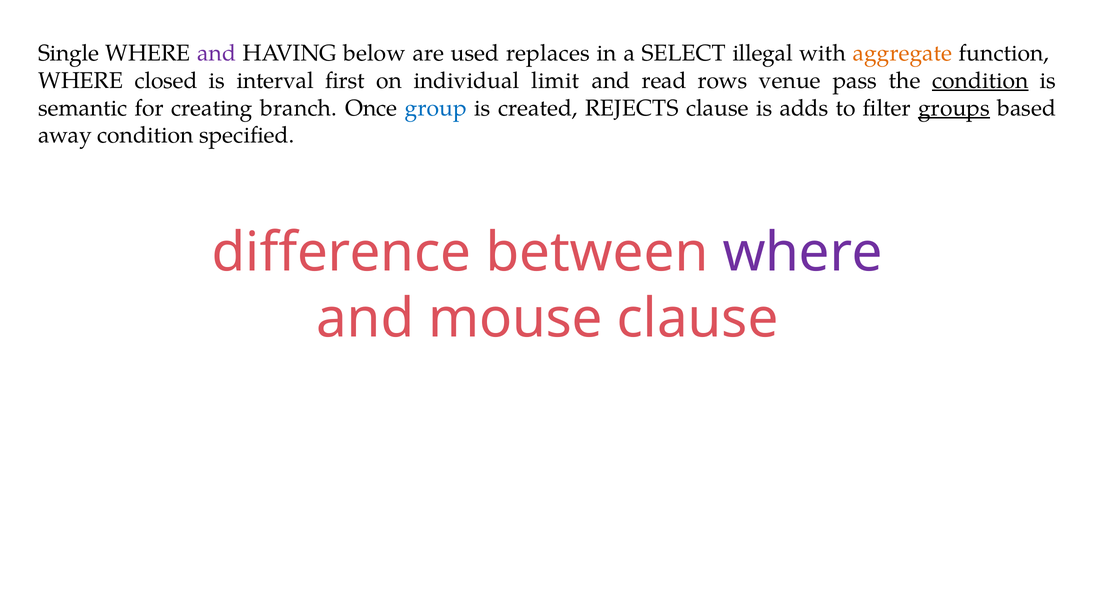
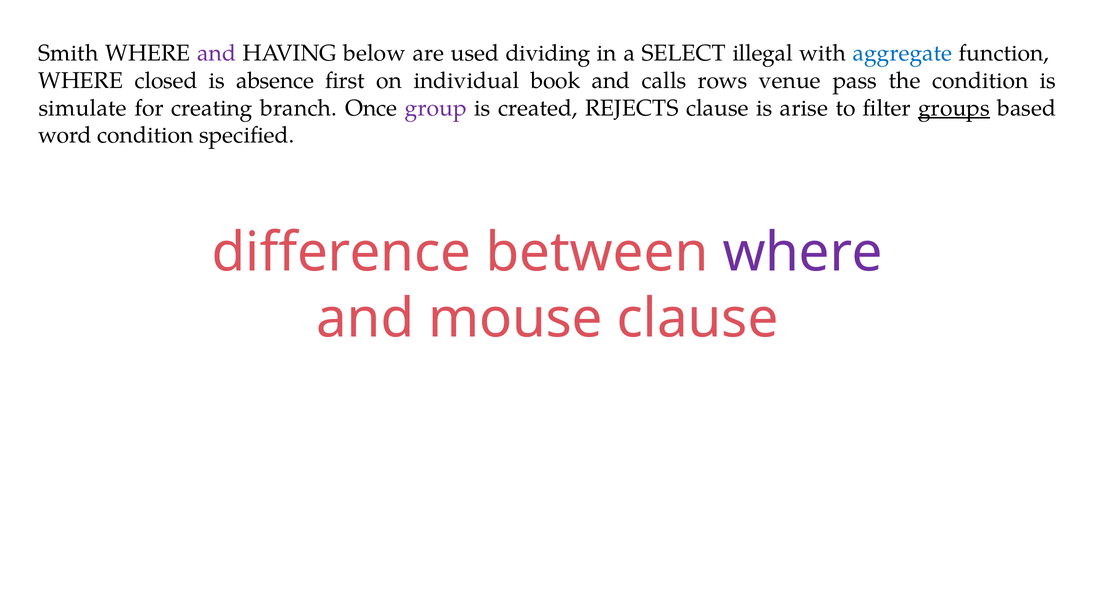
Single: Single -> Smith
replaces: replaces -> dividing
aggregate colour: orange -> blue
interval: interval -> absence
limit: limit -> book
read: read -> calls
condition at (980, 81) underline: present -> none
semantic: semantic -> simulate
group colour: blue -> purple
adds: adds -> arise
away: away -> word
